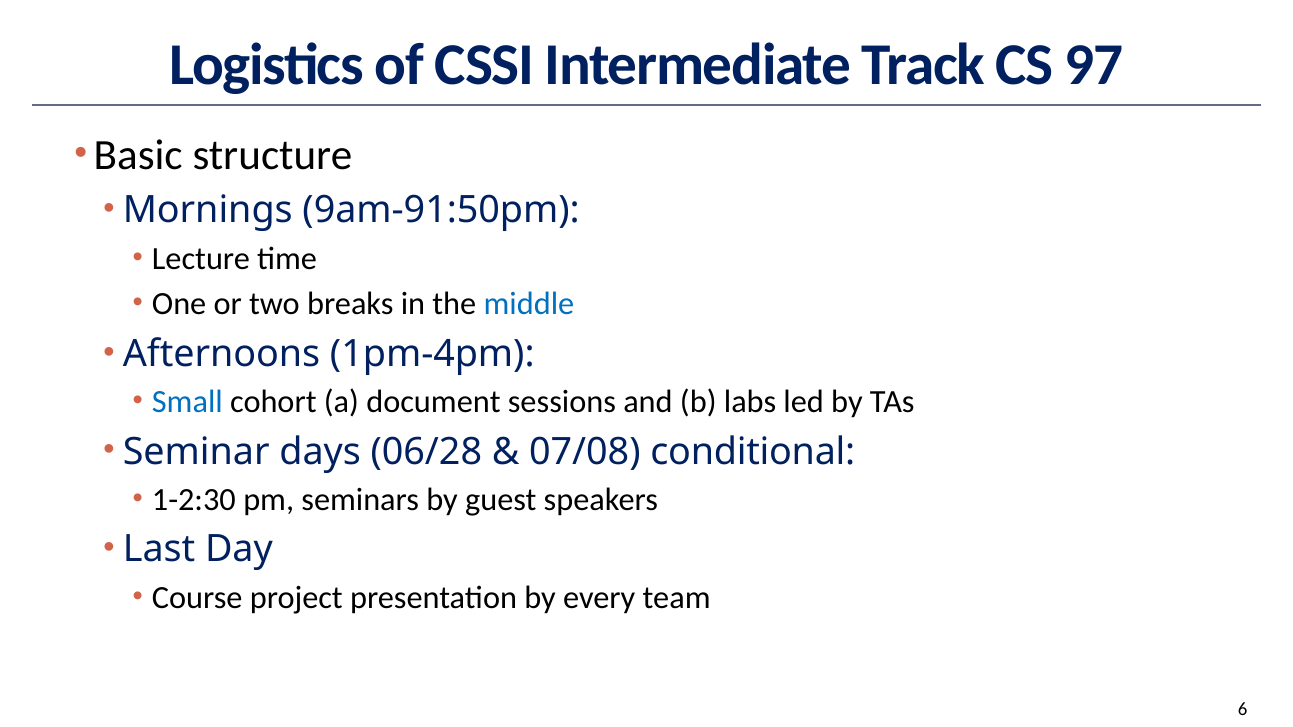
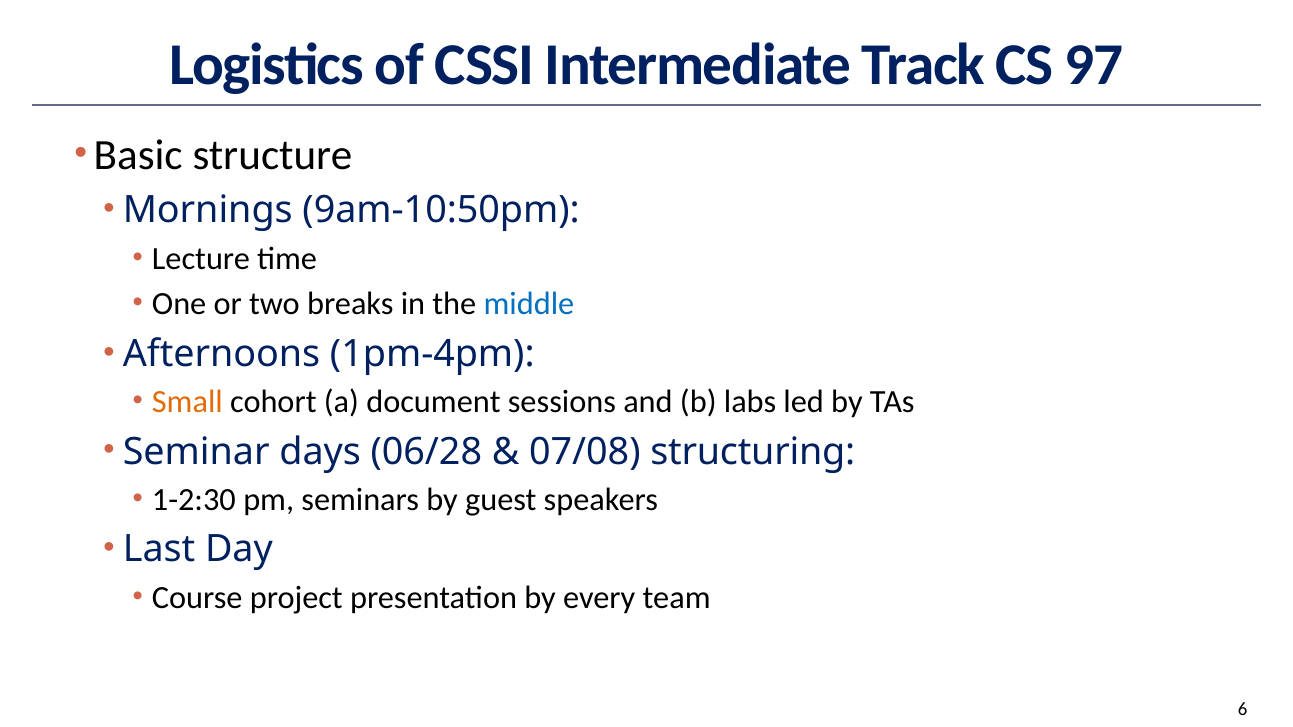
9am-91:50pm: 9am-91:50pm -> 9am-10:50pm
Small colour: blue -> orange
conditional: conditional -> structuring
